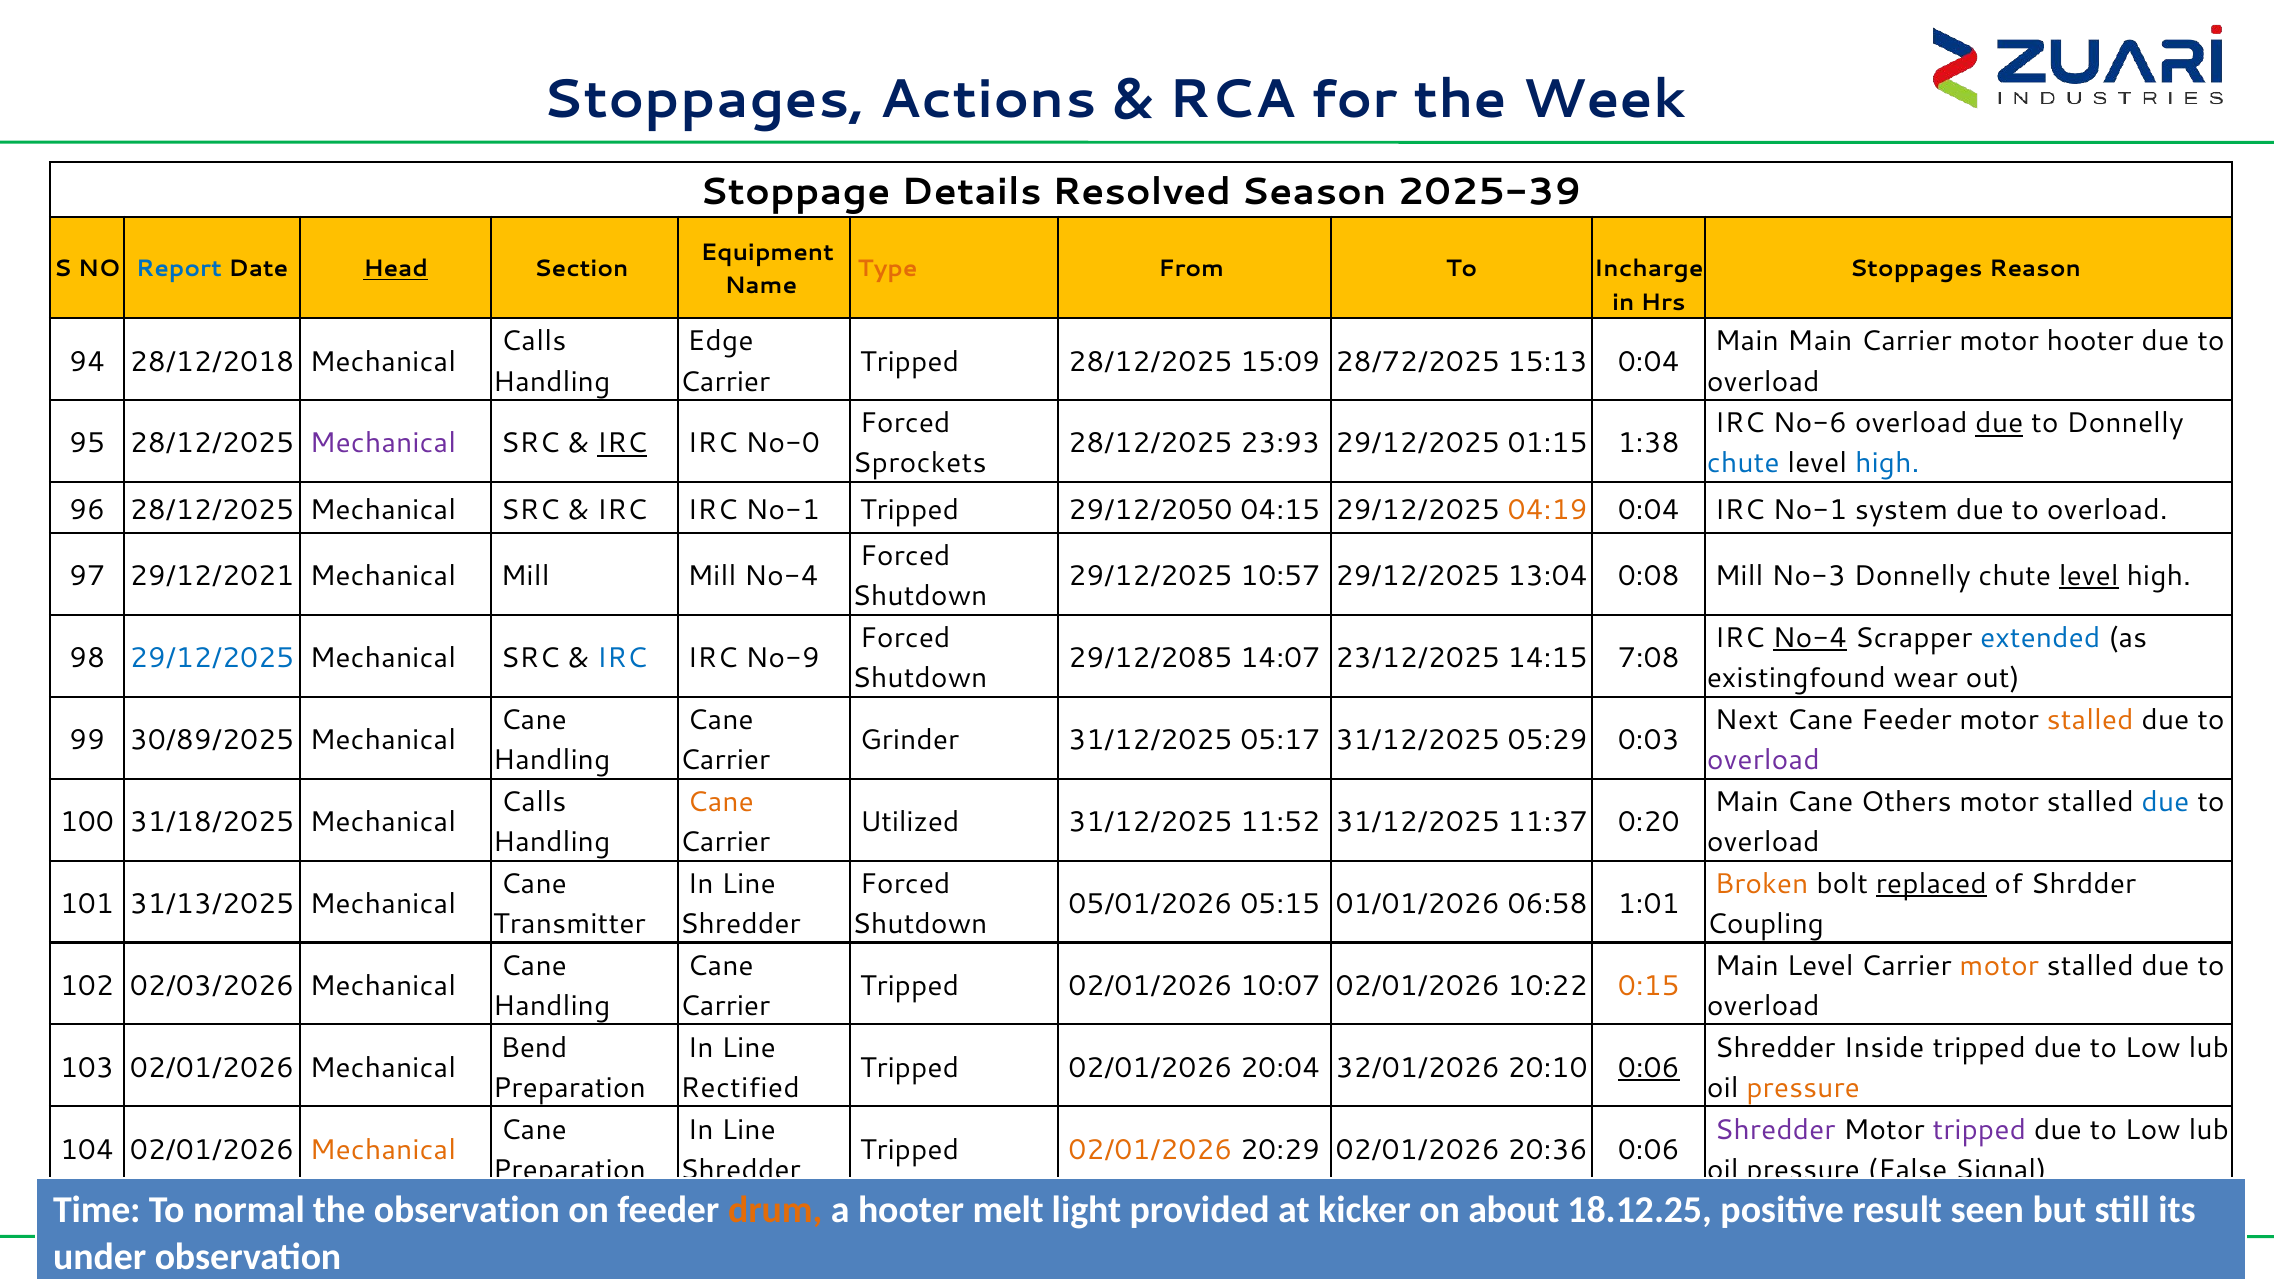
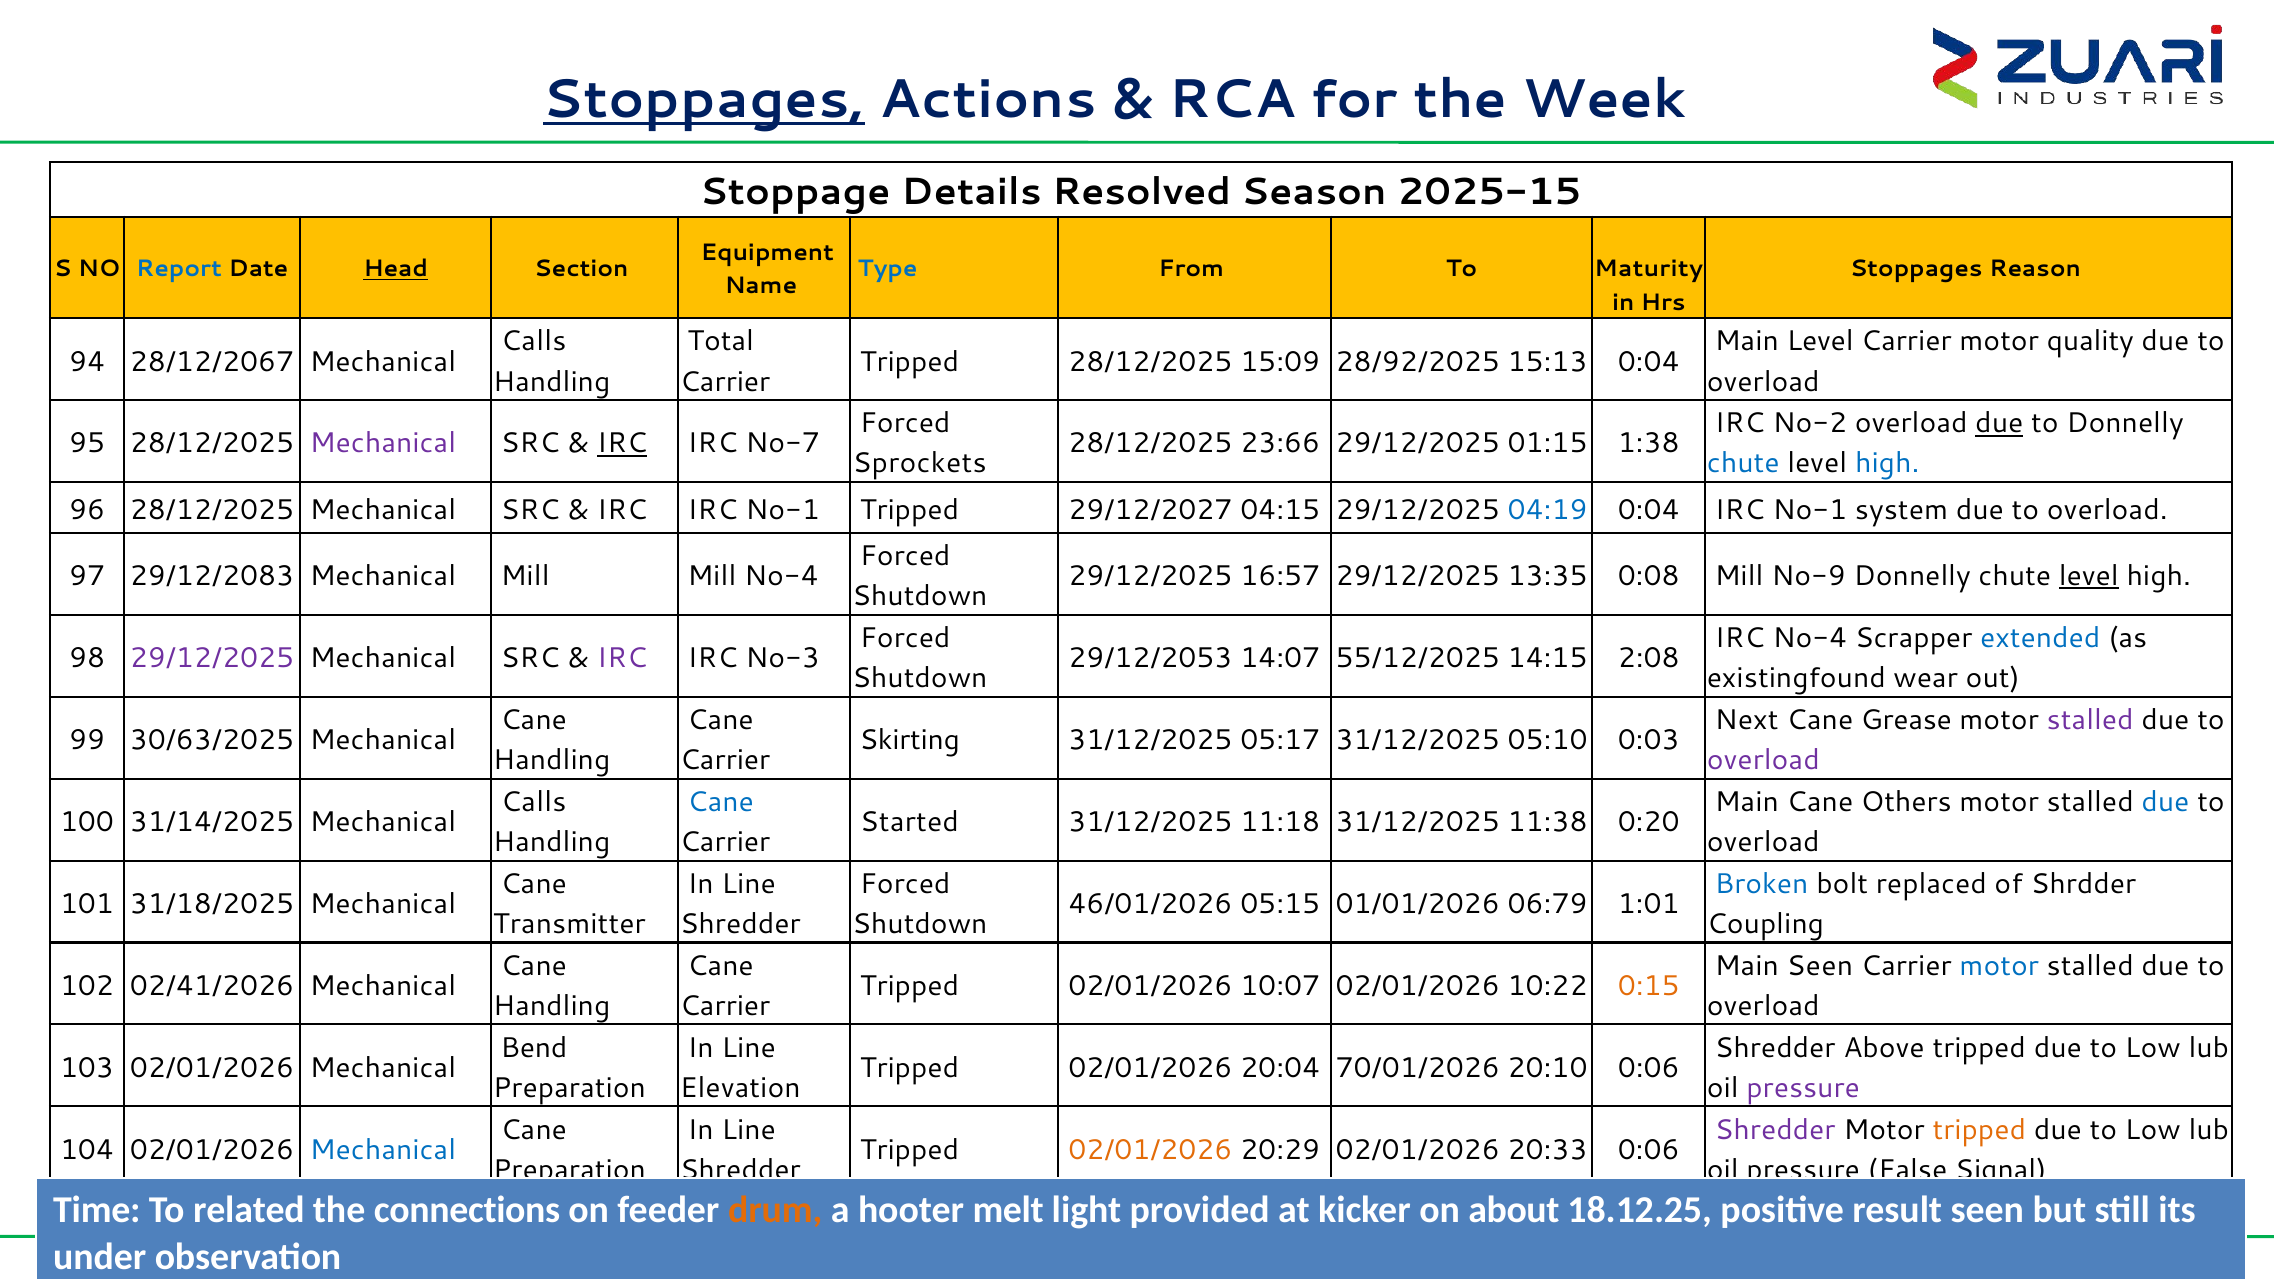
Stoppages at (704, 100) underline: none -> present
2025-39: 2025-39 -> 2025-15
Type colour: orange -> blue
Incharge: Incharge -> Maturity
Edge: Edge -> Total
Main Main: Main -> Level
motor hooter: hooter -> quality
28/12/2018: 28/12/2018 -> 28/12/2067
28/72/2025: 28/72/2025 -> 28/92/2025
No-6: No-6 -> No-2
No-0: No-0 -> No-7
23:93: 23:93 -> 23:66
29/12/2050: 29/12/2050 -> 29/12/2027
04:19 colour: orange -> blue
29/12/2021: 29/12/2021 -> 29/12/2083
10:57: 10:57 -> 16:57
13:04: 13:04 -> 13:35
No-3: No-3 -> No-9
No-4 at (1810, 638) underline: present -> none
29/12/2025 at (212, 658) colour: blue -> purple
IRC at (622, 658) colour: blue -> purple
No-9: No-9 -> No-3
29/12/2085: 29/12/2085 -> 29/12/2053
23/12/2025: 23/12/2025 -> 55/12/2025
7:08: 7:08 -> 2:08
Cane Feeder: Feeder -> Grease
stalled at (2090, 720) colour: orange -> purple
30/89/2025: 30/89/2025 -> 30/63/2025
Grinder: Grinder -> Skirting
05:29: 05:29 -> 05:10
Cane at (721, 802) colour: orange -> blue
31/18/2025: 31/18/2025 -> 31/14/2025
Utilized: Utilized -> Started
11:52: 11:52 -> 11:18
11:37: 11:37 -> 11:38
Broken colour: orange -> blue
replaced at (1931, 884) underline: present -> none
31/13/2025: 31/13/2025 -> 31/18/2025
05/01/2026: 05/01/2026 -> 46/01/2026
06:58: 06:58 -> 06:79
Main Level: Level -> Seen
motor at (1999, 966) colour: orange -> blue
02/03/2026: 02/03/2026 -> 02/41/2026
Inside: Inside -> Above
32/01/2026: 32/01/2026 -> 70/01/2026
0:06 at (1649, 1068) underline: present -> none
Rectified: Rectified -> Elevation
pressure at (1803, 1088) colour: orange -> purple
tripped at (1979, 1130) colour: purple -> orange
Mechanical at (383, 1150) colour: orange -> blue
20:36: 20:36 -> 20:33
normal: normal -> related
the observation: observation -> connections
